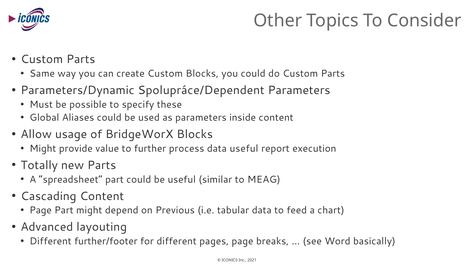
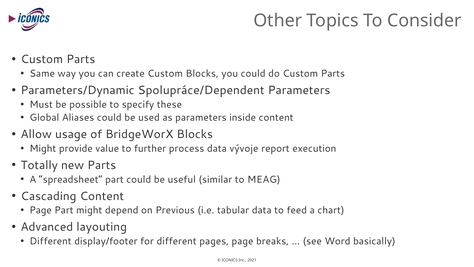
data useful: useful -> vývoje
further/footer: further/footer -> display/footer
